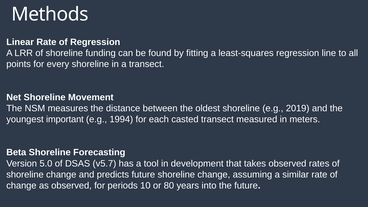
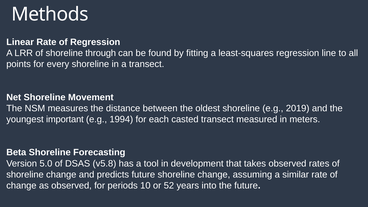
funding: funding -> through
v5.7: v5.7 -> v5.8
80: 80 -> 52
